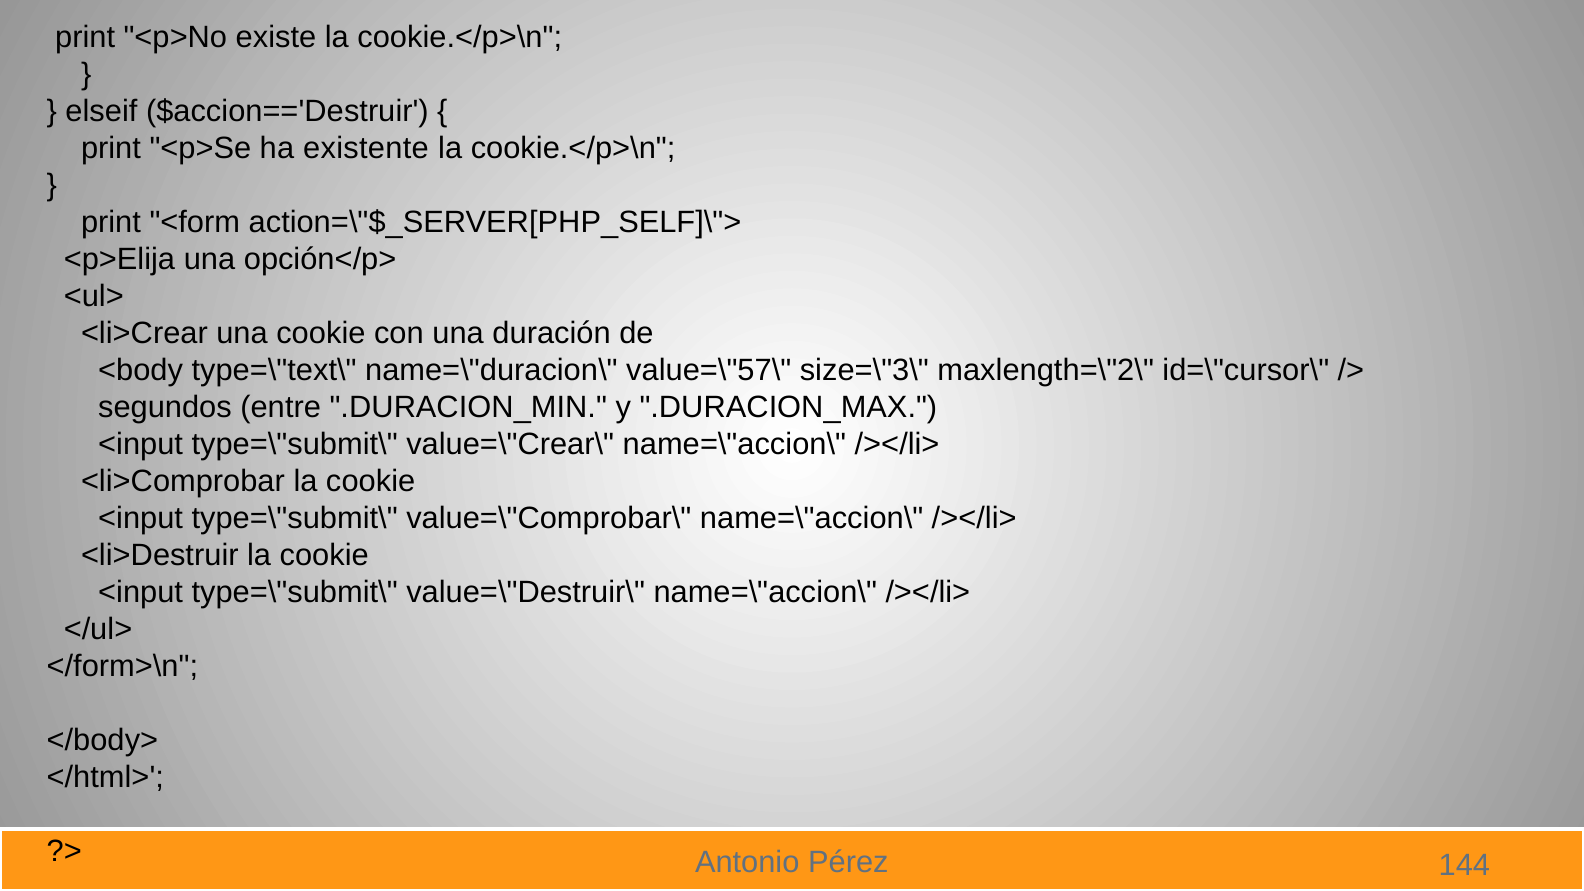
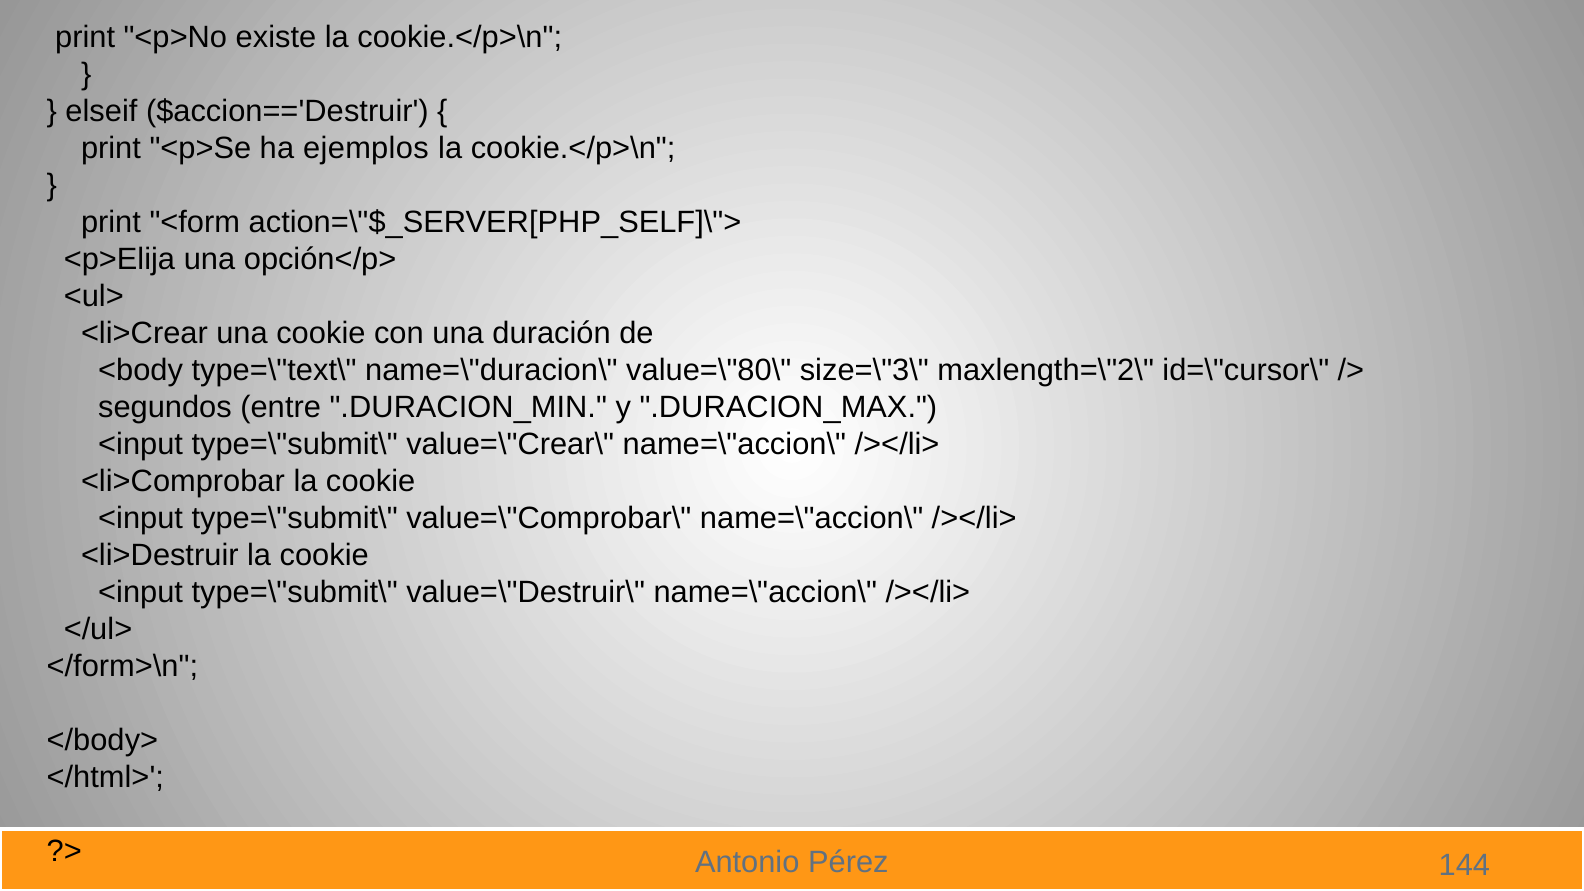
existente: existente -> ejemplos
value=\"57\: value=\"57\ -> value=\"80\
